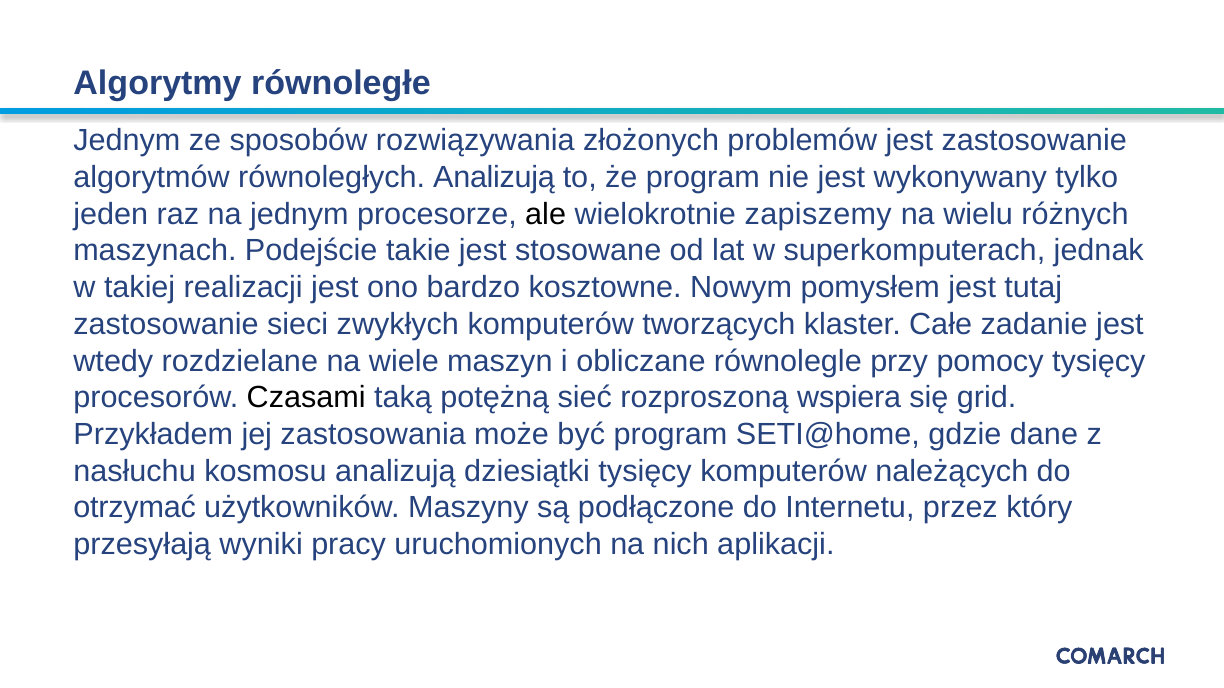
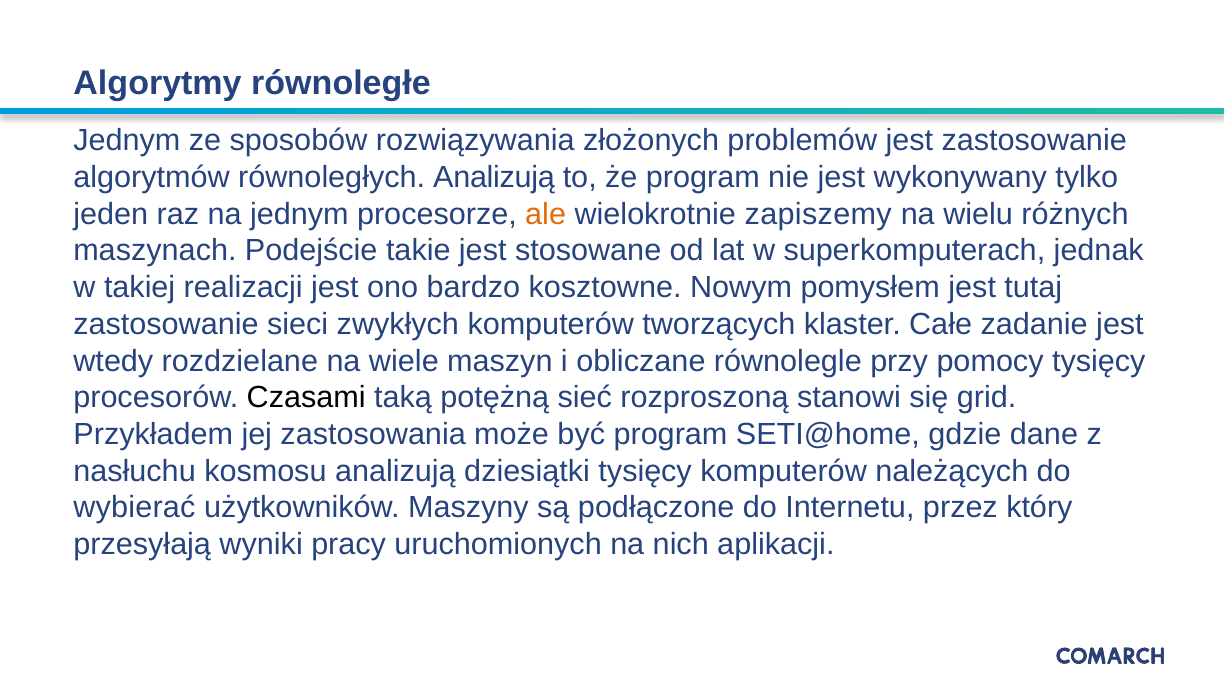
ale colour: black -> orange
wspiera: wspiera -> stanowi
otrzymać: otrzymać -> wybierać
